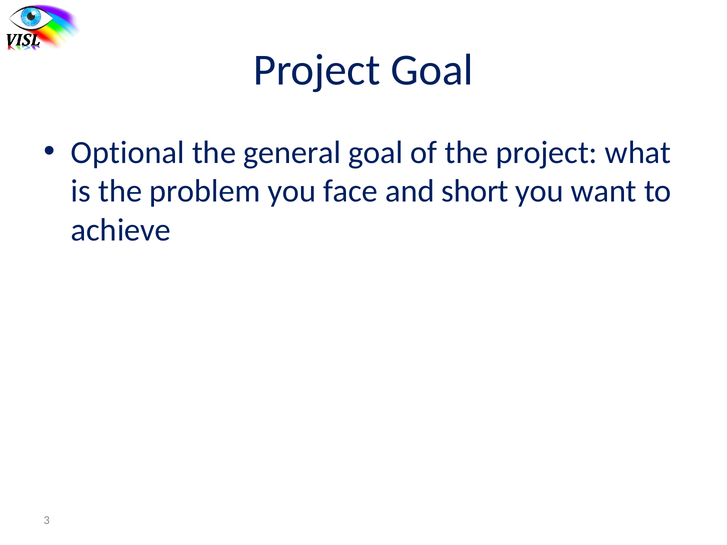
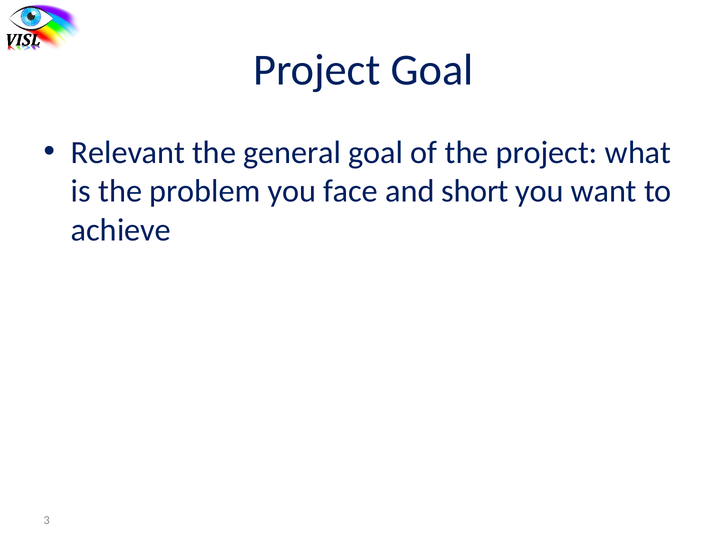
Optional: Optional -> Relevant
